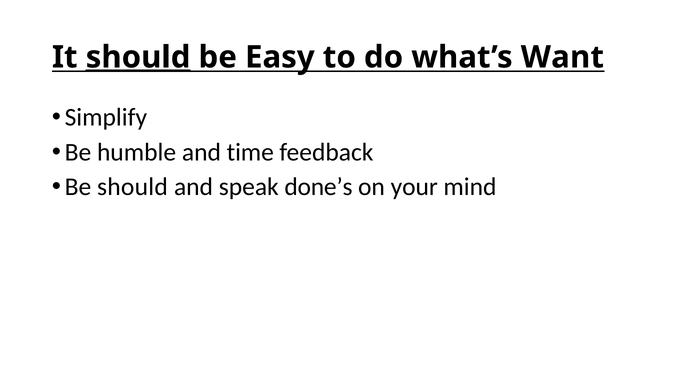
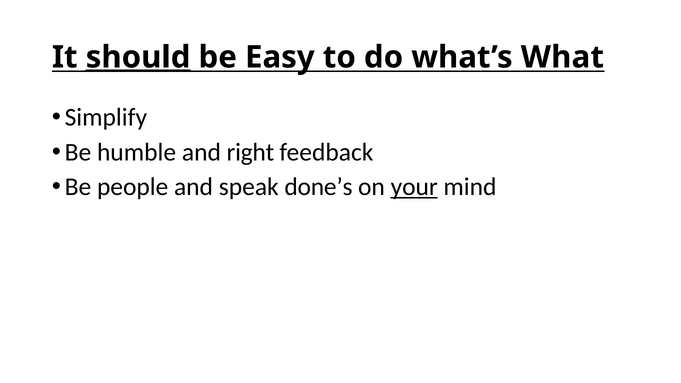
Want: Want -> What
time: time -> right
Be should: should -> people
your underline: none -> present
